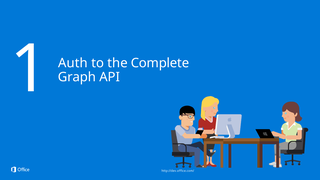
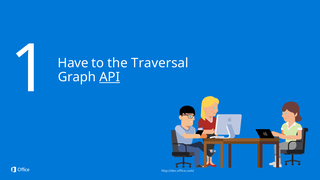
Auth: Auth -> Have
Complete: Complete -> Traversal
API underline: none -> present
